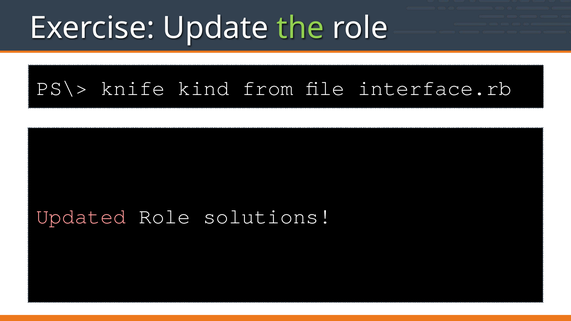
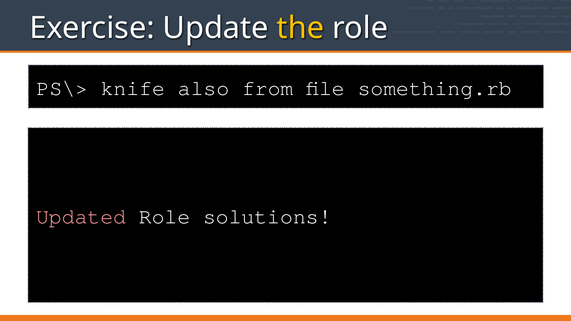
the colour: light green -> yellow
kind: kind -> also
interface.rb: interface.rb -> something.rb
